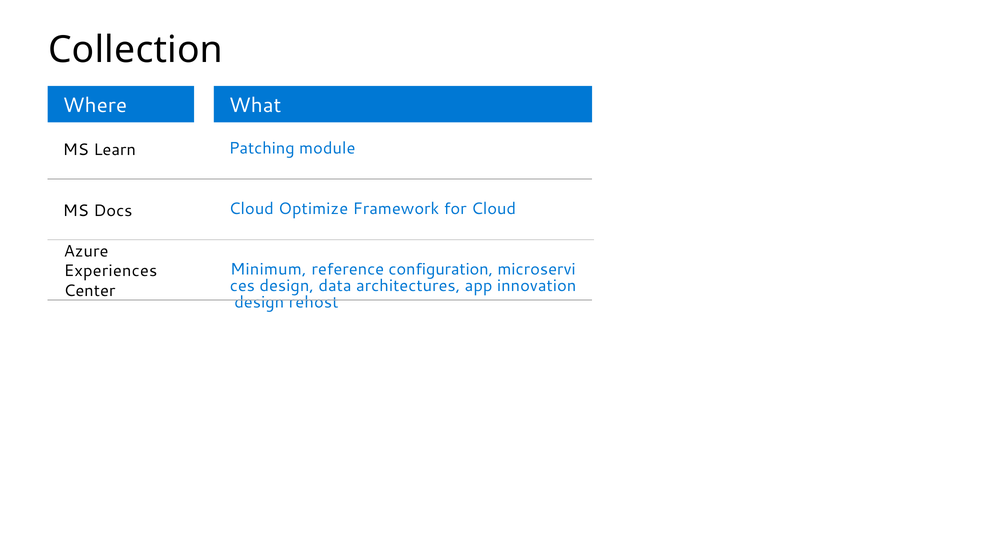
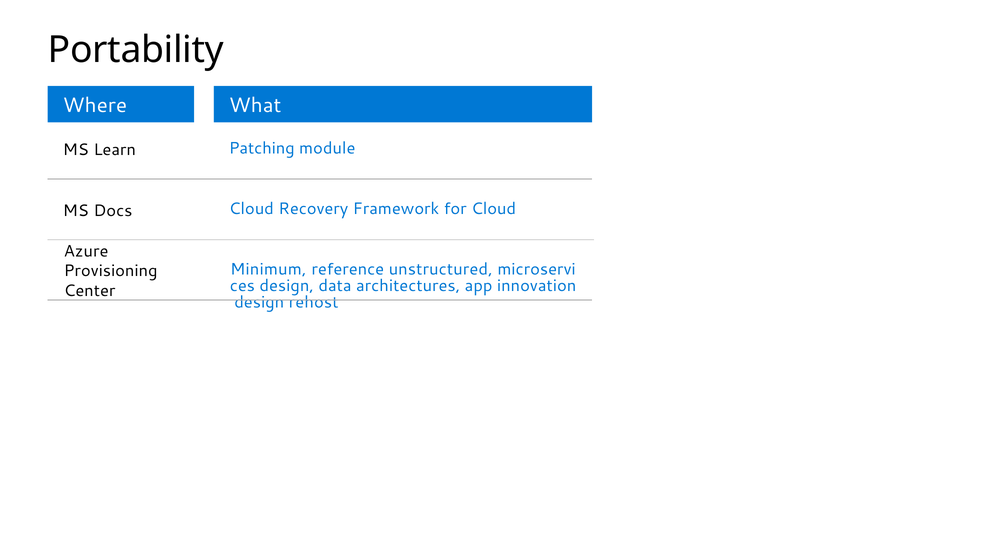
Collection: Collection -> Portability
Optimize: Optimize -> Recovery
configuration: configuration -> unstructured
Experiences: Experiences -> Provisioning
